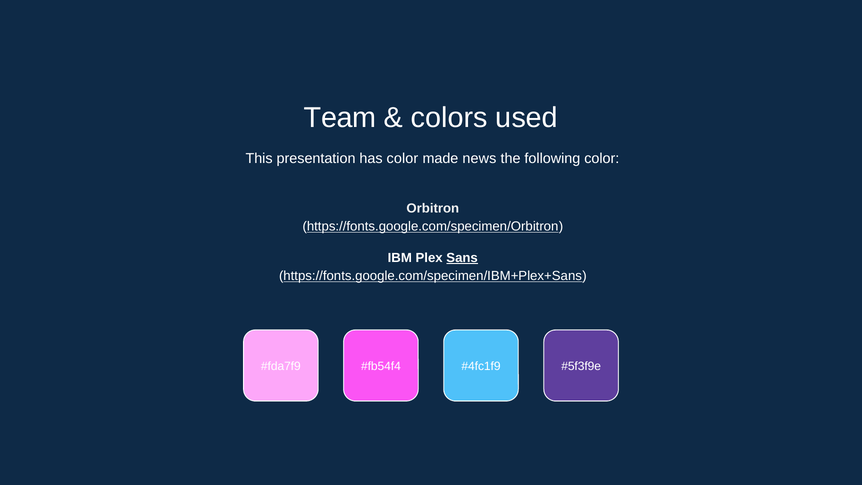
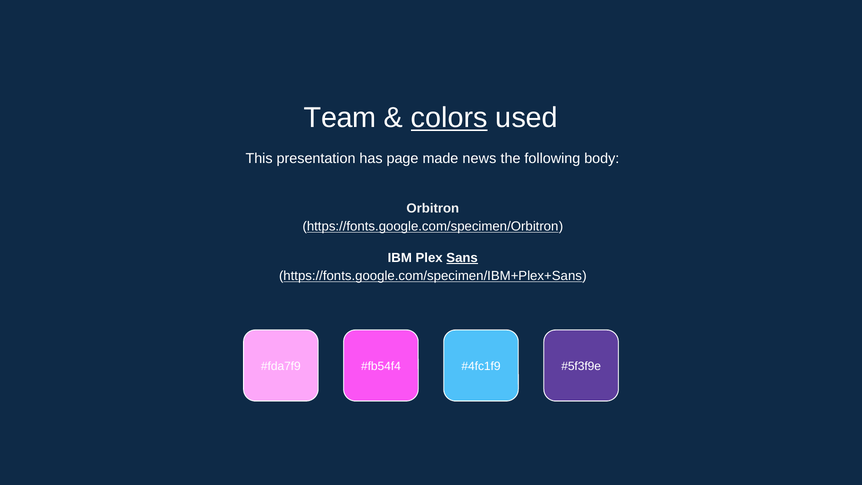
colors underline: none -> present
has color: color -> page
following color: color -> body
